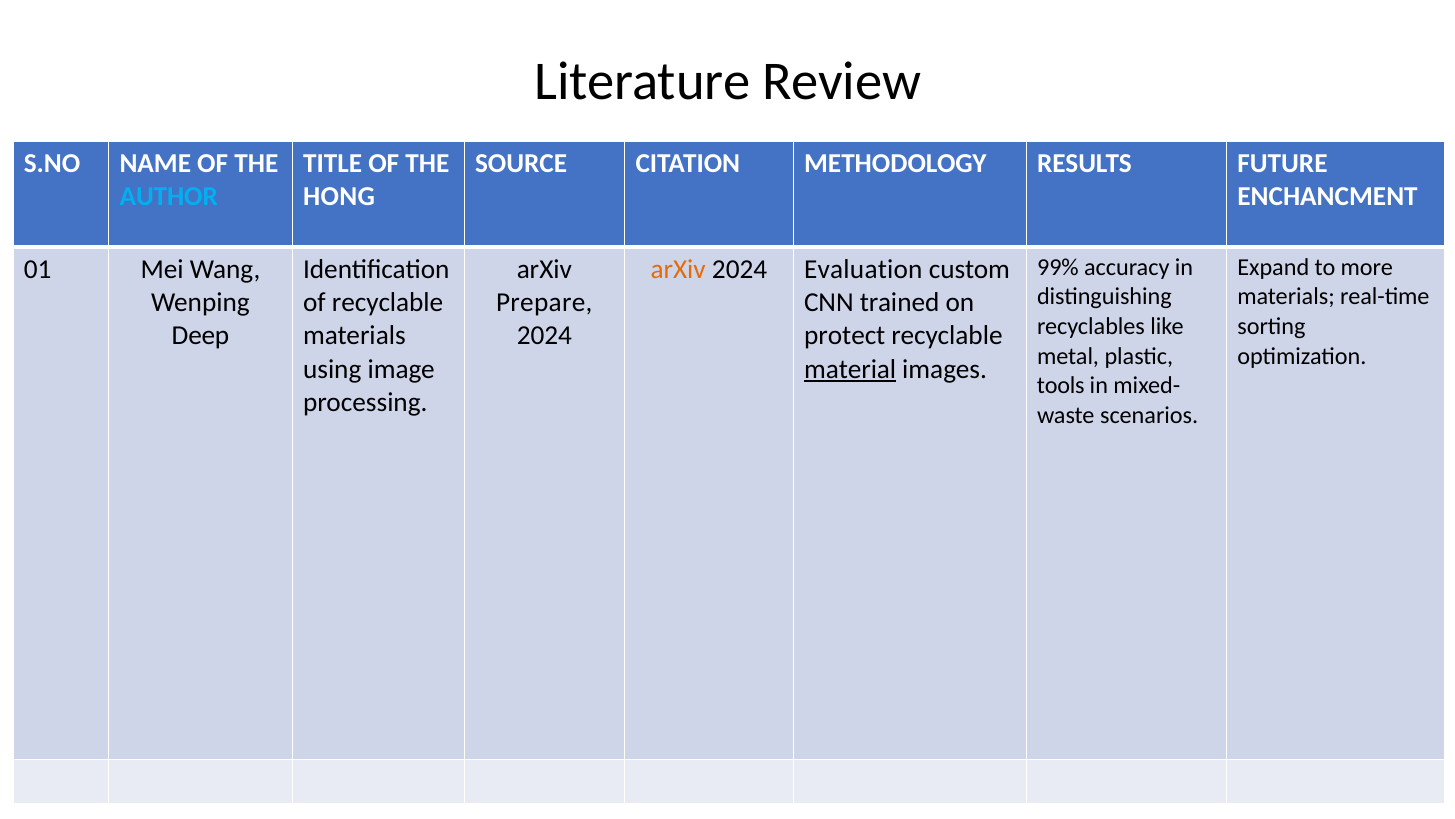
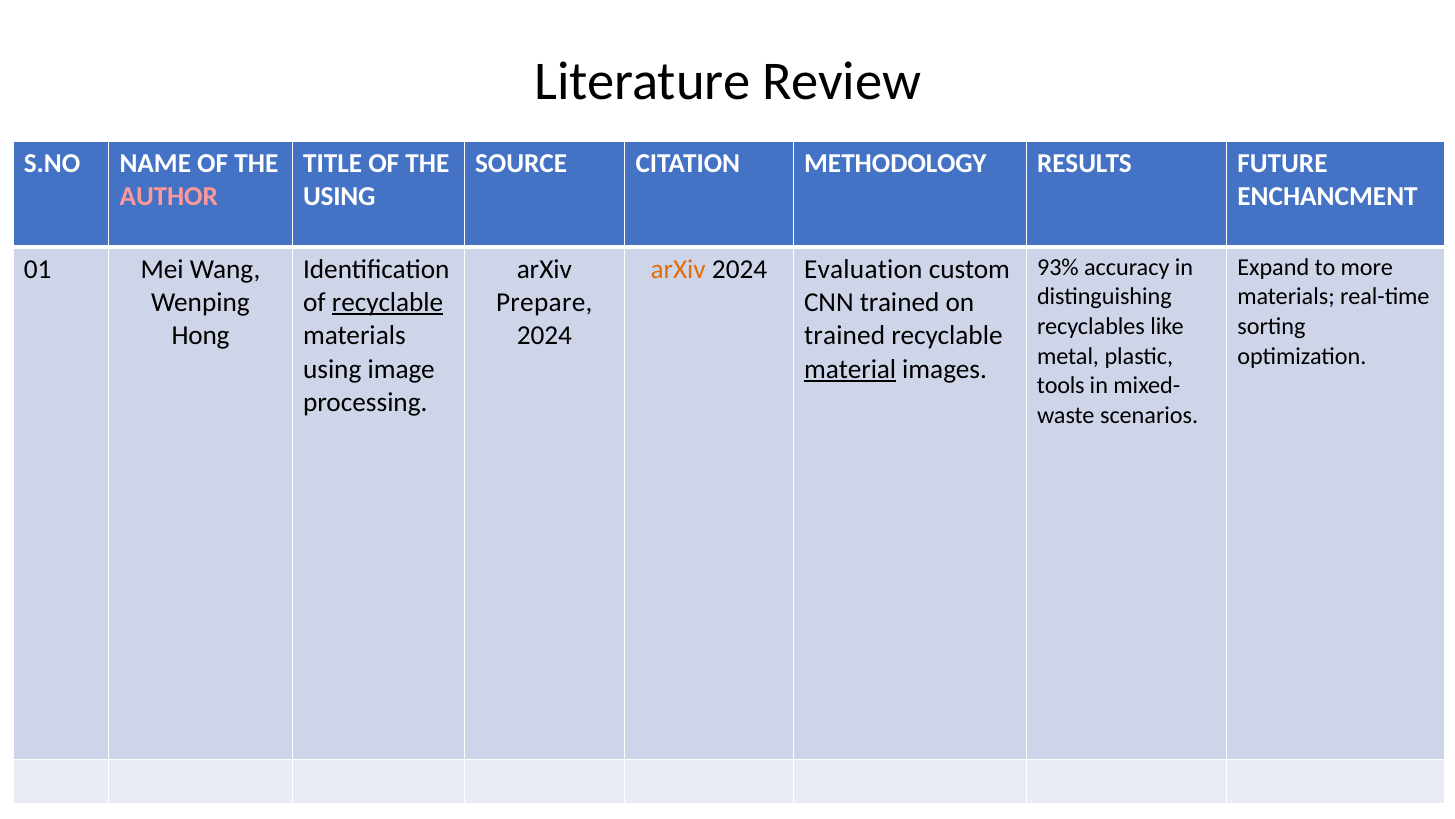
AUTHOR colour: light blue -> pink
HONG at (339, 197): HONG -> USING
99%: 99% -> 93%
recyclable at (388, 302) underline: none -> present
Deep: Deep -> Hong
protect at (845, 335): protect -> trained
